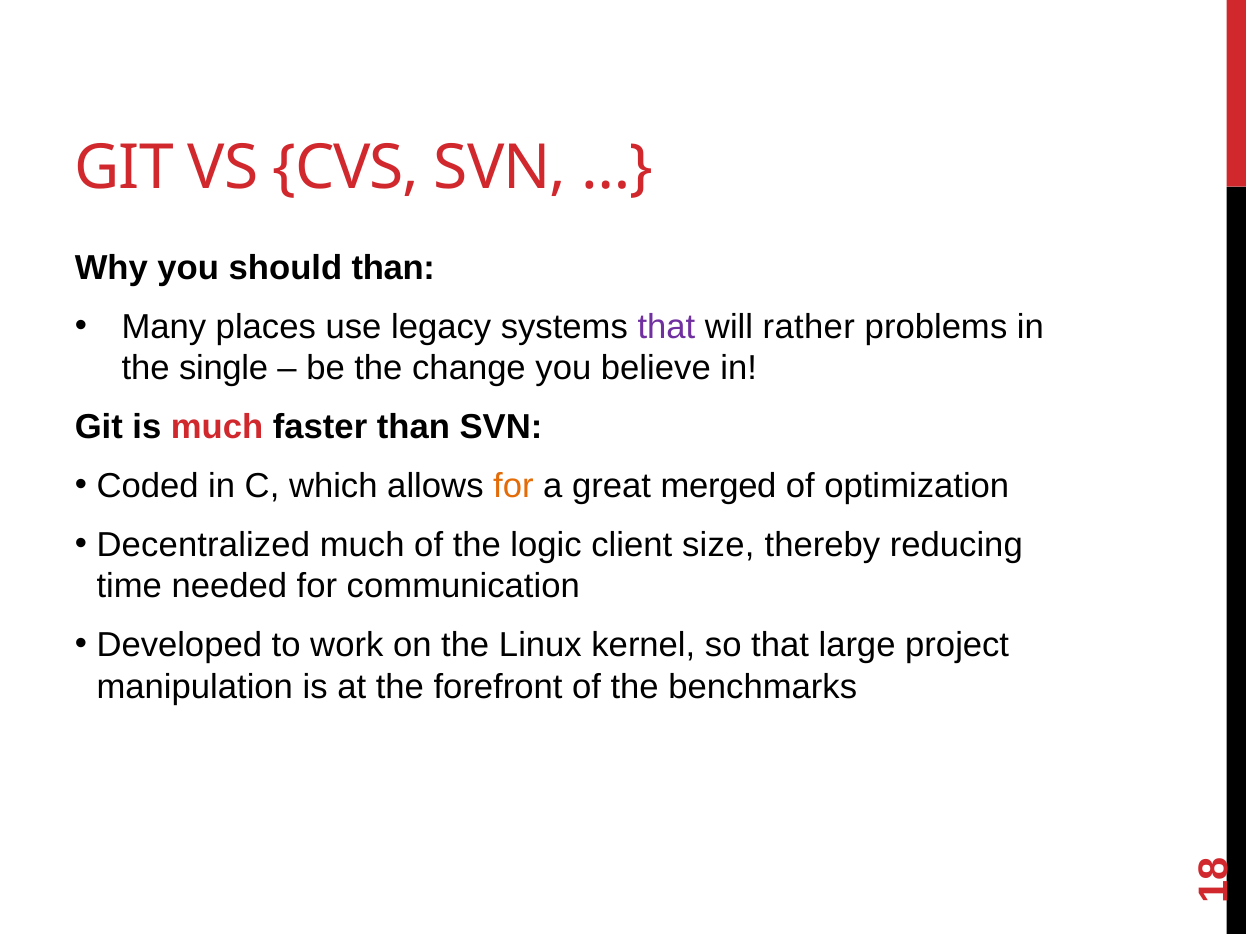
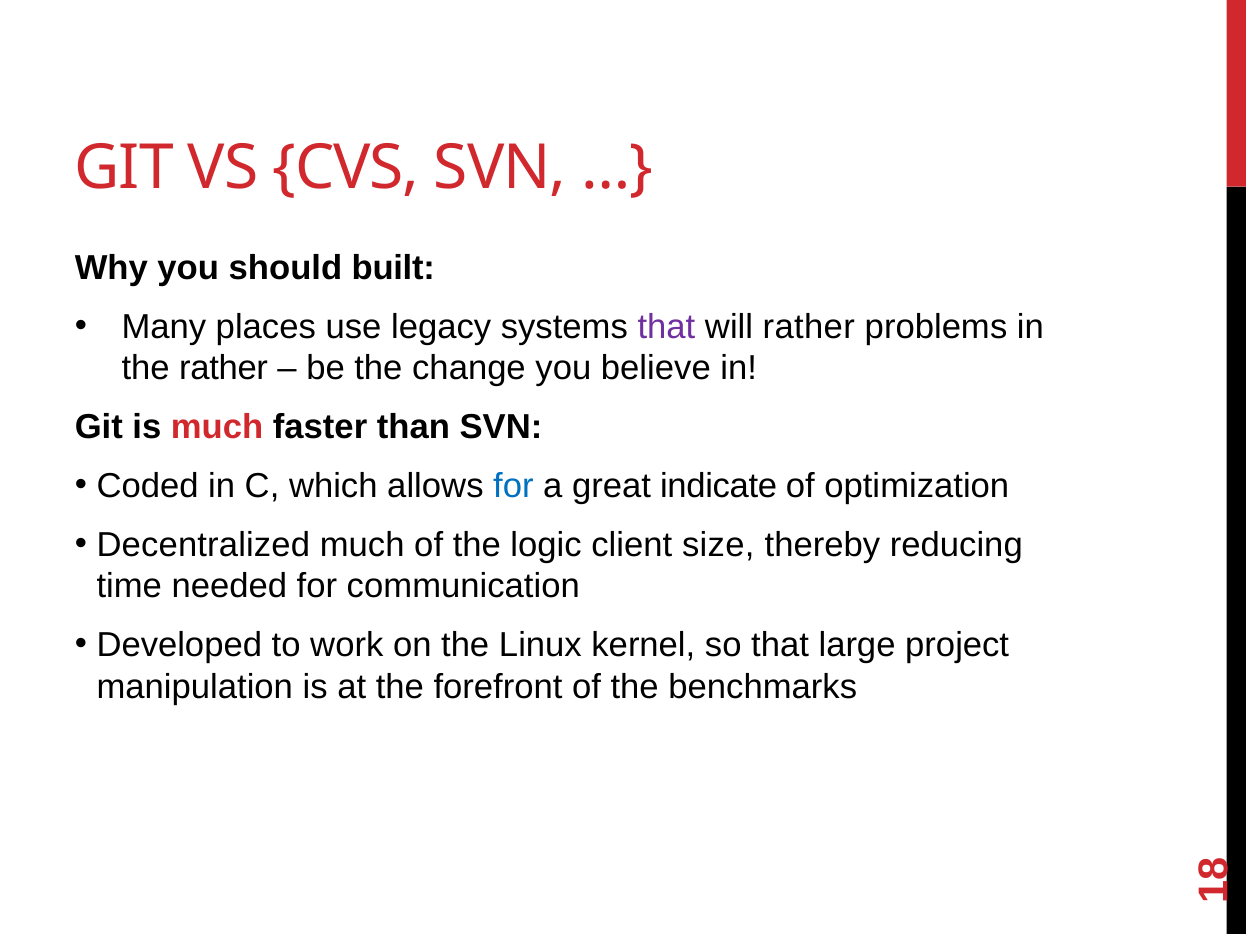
should than: than -> built
the single: single -> rather
for at (513, 486) colour: orange -> blue
merged: merged -> indicate
